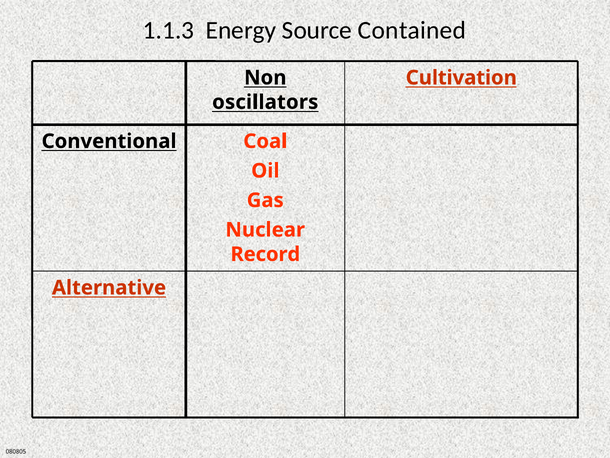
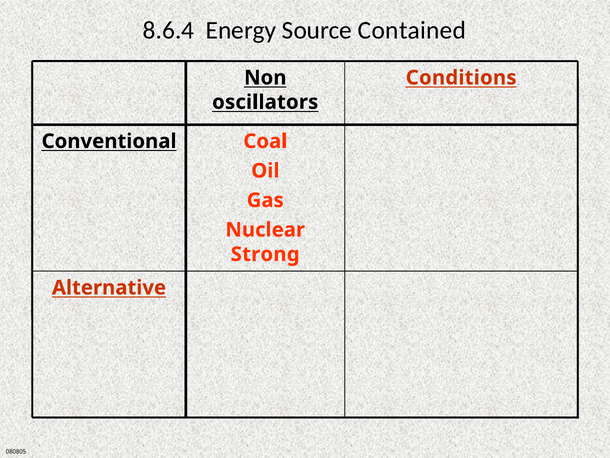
1.1.3: 1.1.3 -> 8.6.4
Cultivation: Cultivation -> Conditions
Record: Record -> Strong
